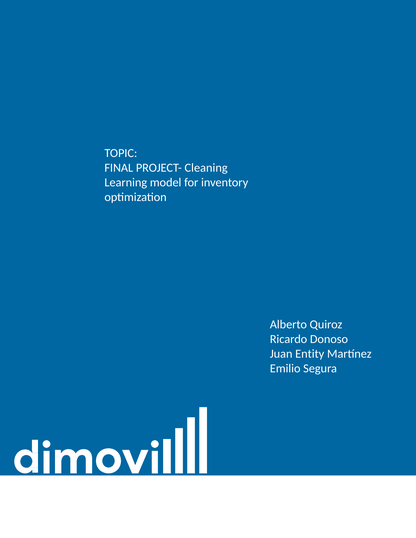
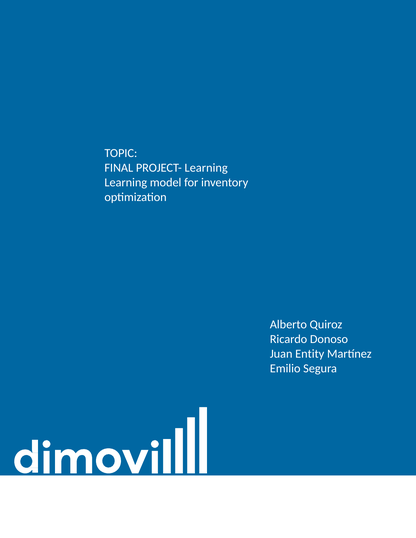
PROJECT- Cleaning: Cleaning -> Learning
